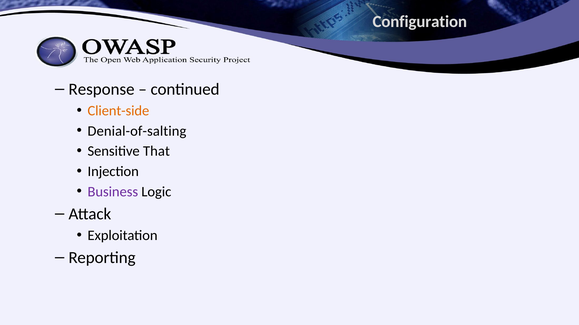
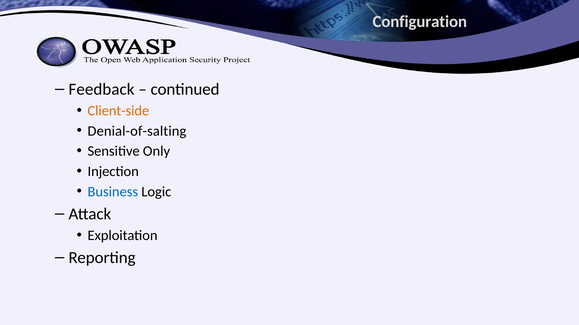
Response: Response -> Feedback
That: That -> Only
Business colour: purple -> blue
